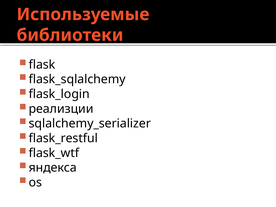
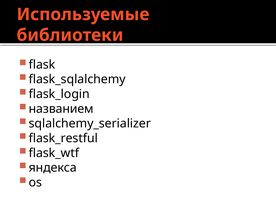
реализции: реализции -> названием
